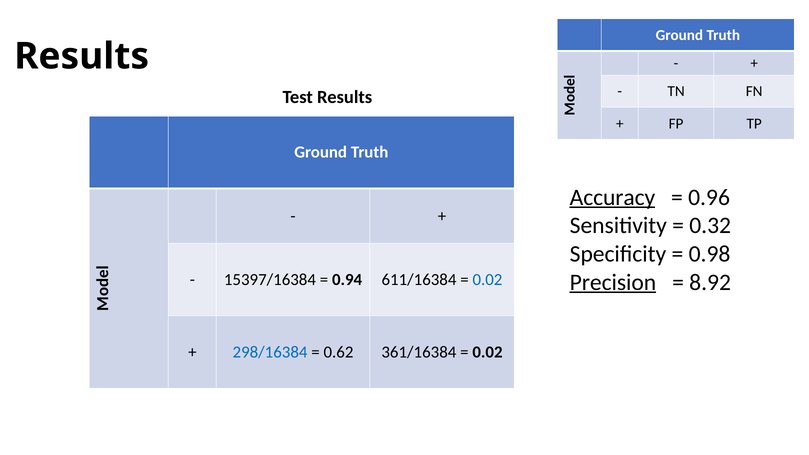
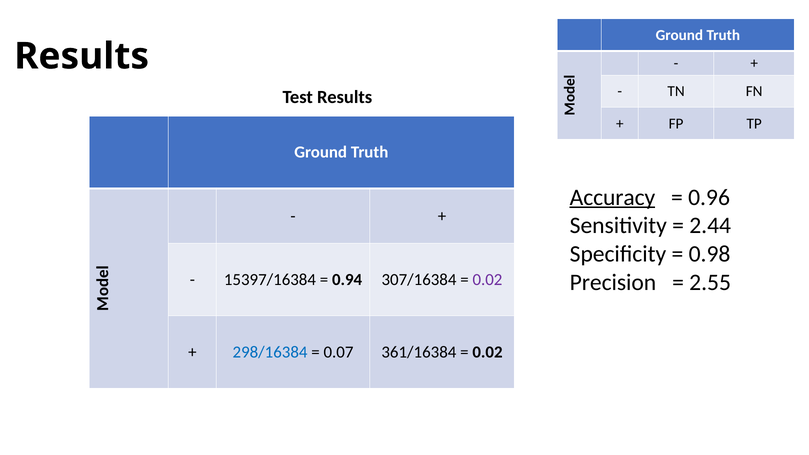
0.32: 0.32 -> 2.44
Precision underline: present -> none
8.92: 8.92 -> 2.55
611/16384: 611/16384 -> 307/16384
0.02 at (487, 280) colour: blue -> purple
0.62: 0.62 -> 0.07
